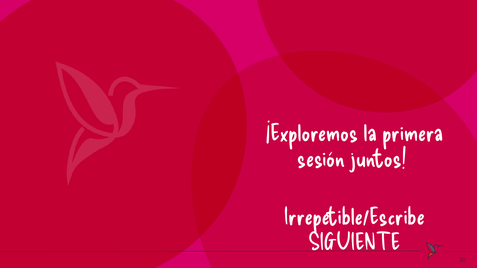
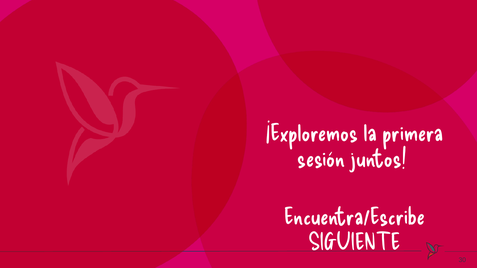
Irrepetible/Escribe: Irrepetible/Escribe -> Encuentra/Escribe
